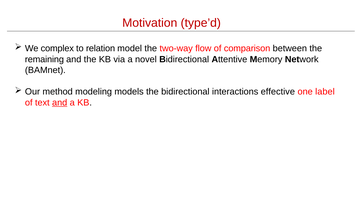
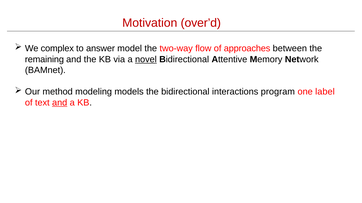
type’d: type’d -> over’d
relation: relation -> answer
comparison: comparison -> approaches
novel underline: none -> present
effective: effective -> program
